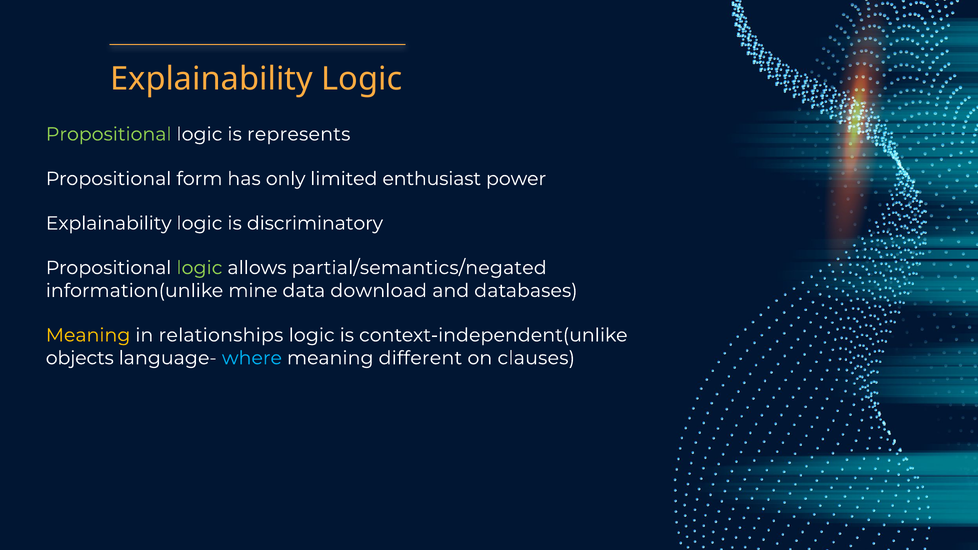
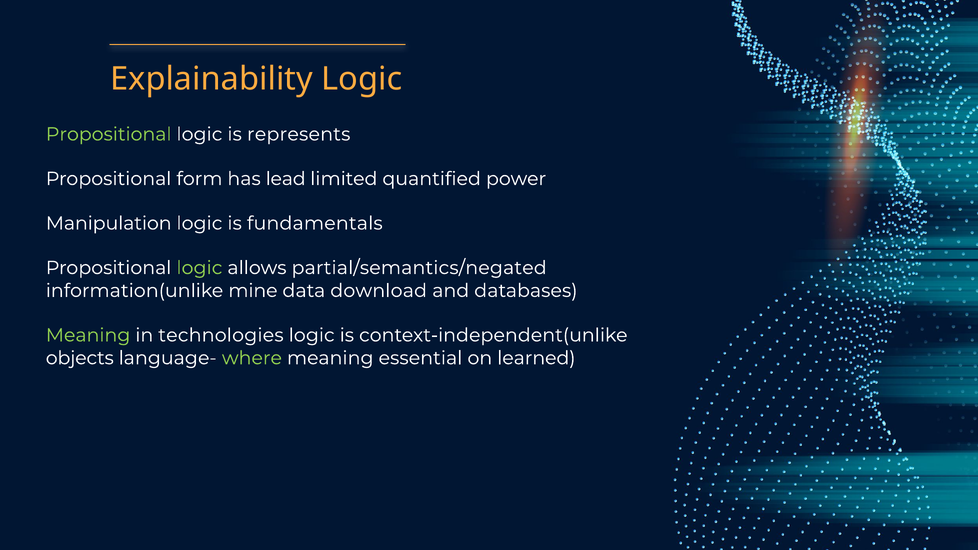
only: only -> lead
enthusiast: enthusiast -> quantified
Explainability at (109, 223): Explainability -> Manipulation
discriminatory: discriminatory -> fundamentals
Meaning at (88, 335) colour: yellow -> light green
relationships: relationships -> technologies
where colour: light blue -> light green
different: different -> essential
clauses: clauses -> learned
